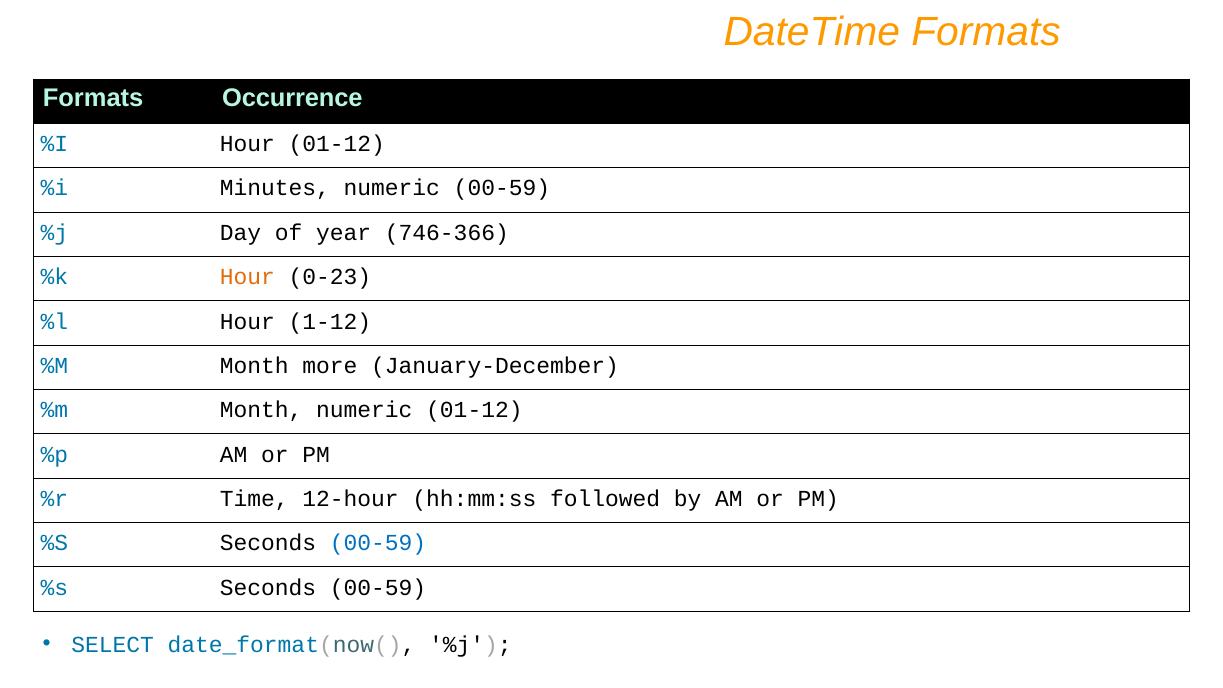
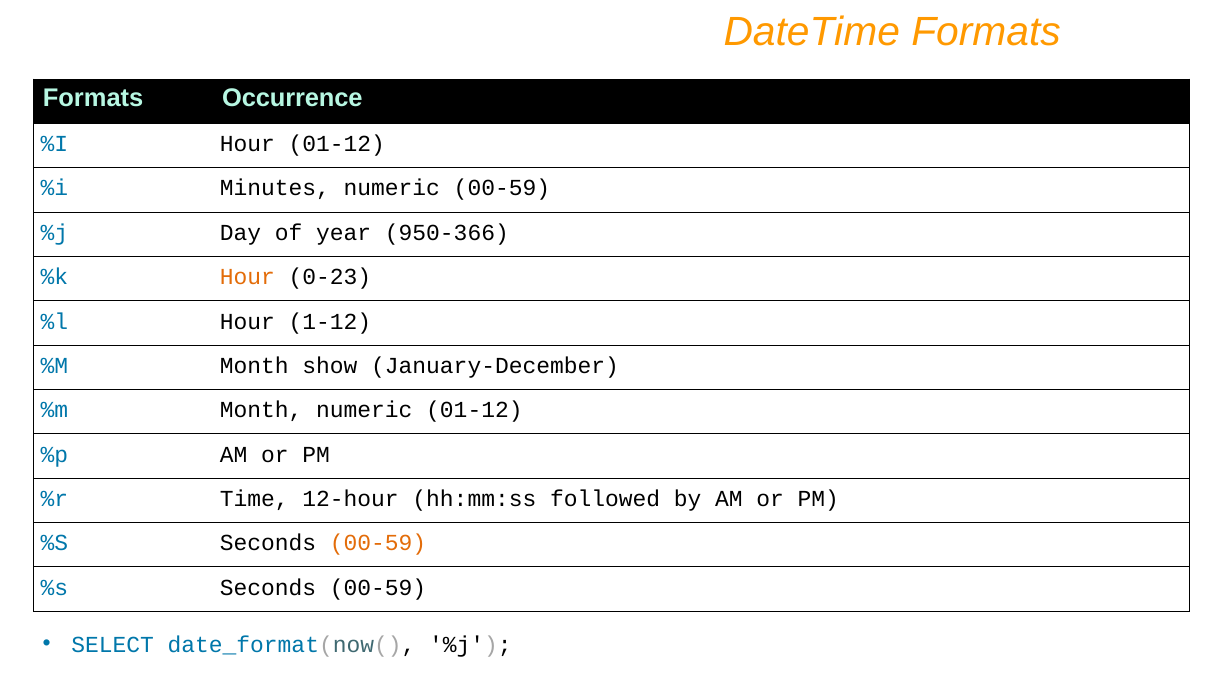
746-366: 746-366 -> 950-366
more: more -> show
00-59 at (378, 543) colour: blue -> orange
